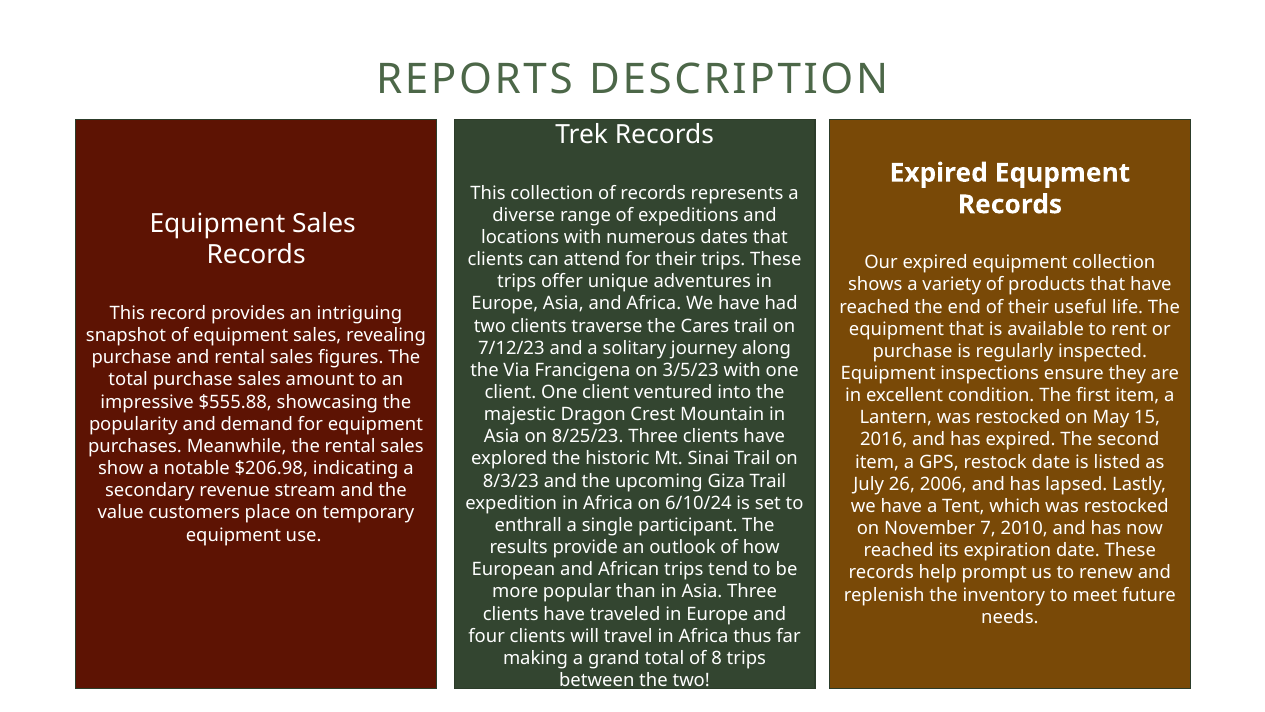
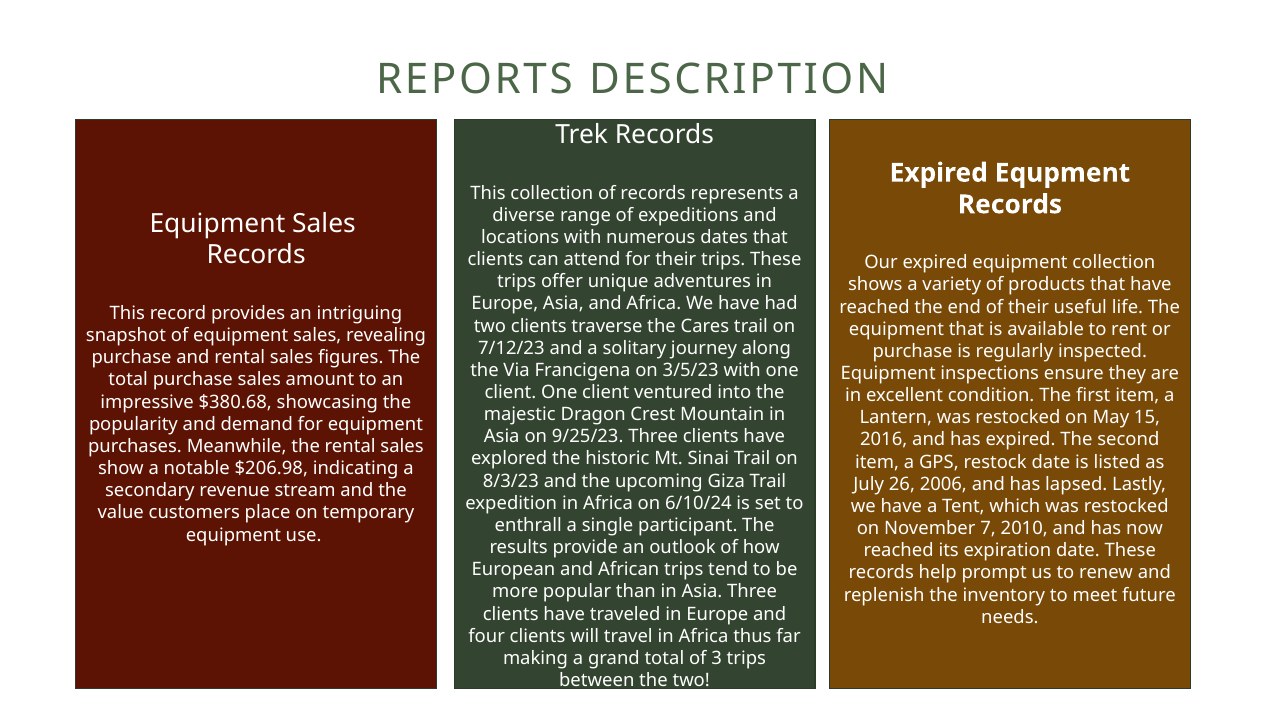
$555.88: $555.88 -> $380.68
8/25/23: 8/25/23 -> 9/25/23
8: 8 -> 3
